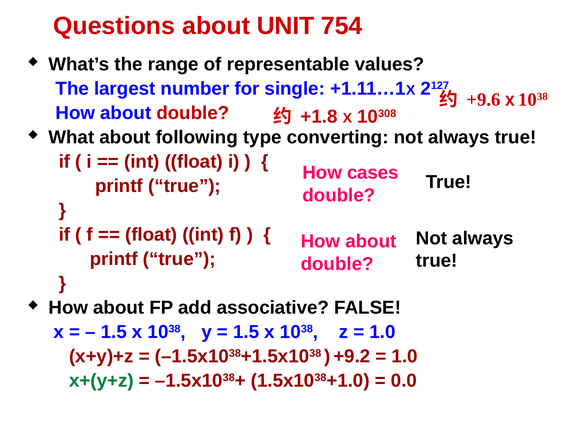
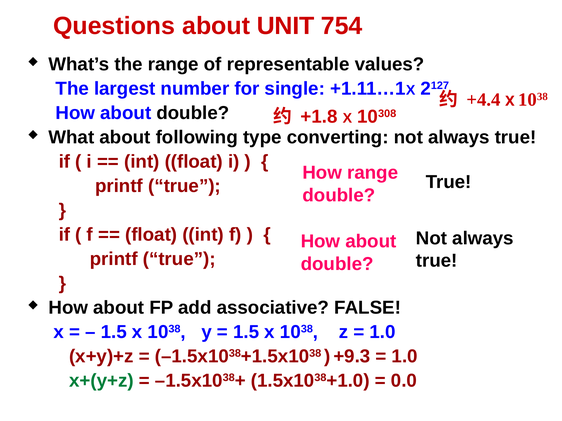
+9.6: +9.6 -> +4.4
double at (193, 113) colour: red -> black
How cases: cases -> range
+9.2: +9.2 -> +9.3
